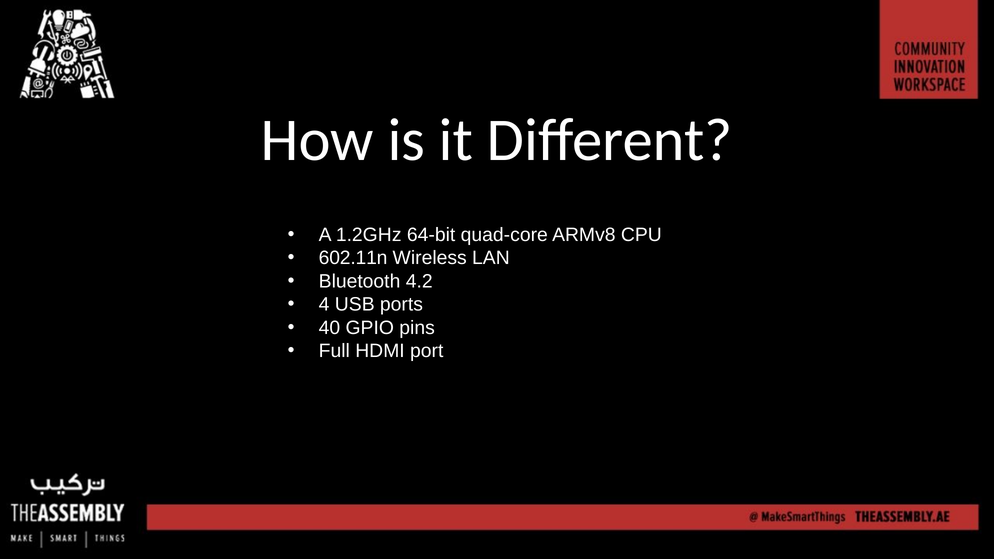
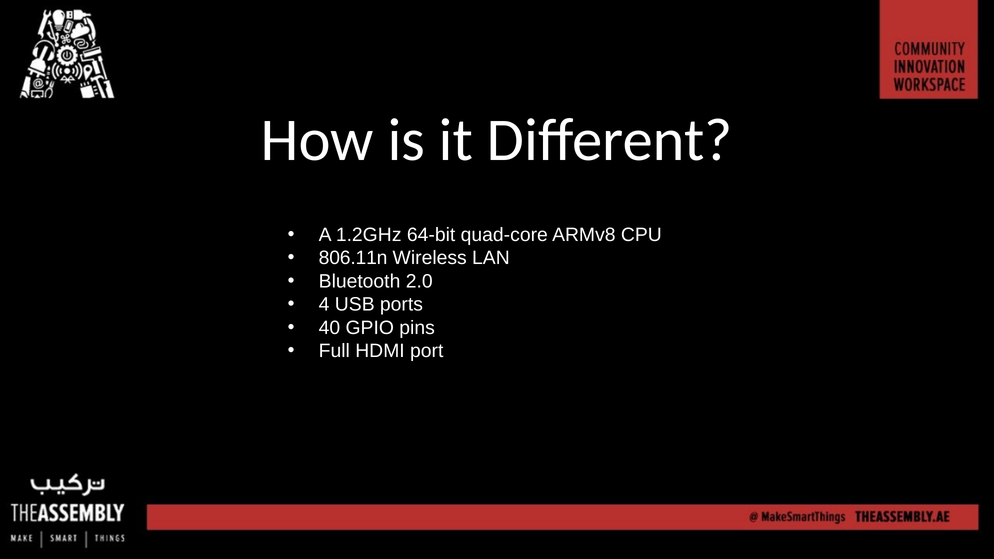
602.11n: 602.11n -> 806.11n
4.2: 4.2 -> 2.0
